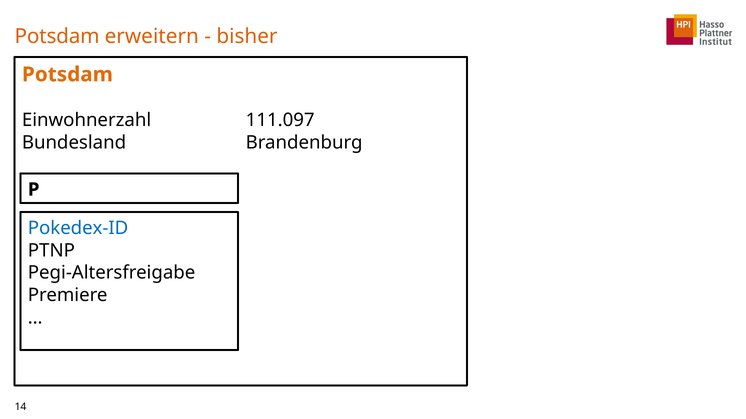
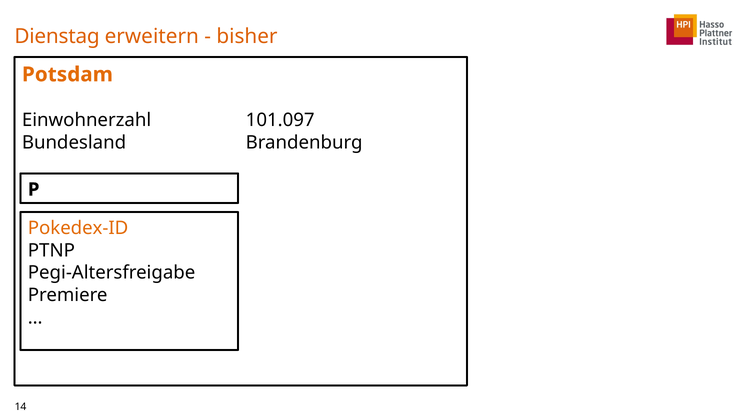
Potsdam at (57, 37): Potsdam -> Dienstag
111.097: 111.097 -> 101.097
Pokedex-ID colour: blue -> orange
